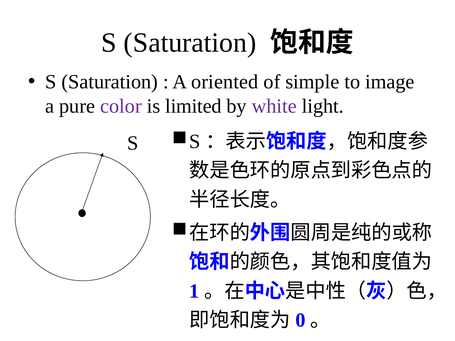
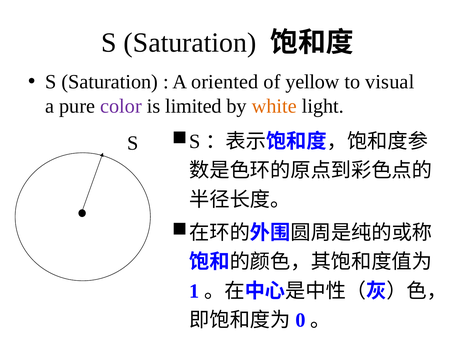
simple: simple -> yellow
image: image -> visual
white colour: purple -> orange
